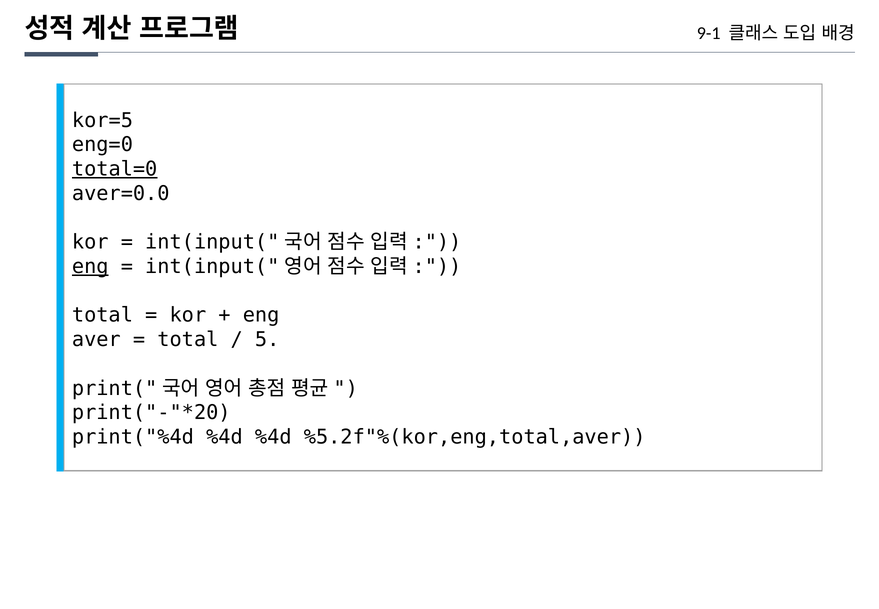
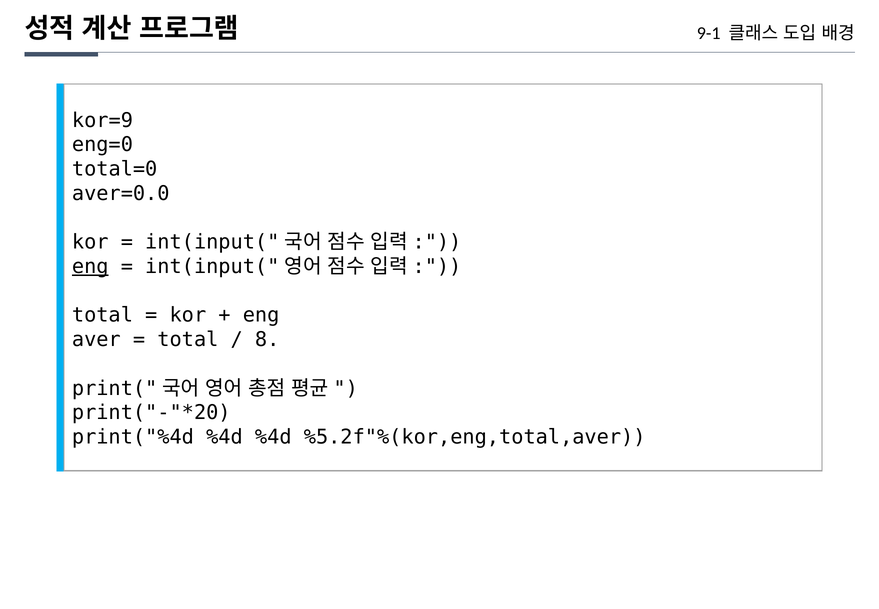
kor=5: kor=5 -> kor=9
total=0 underline: present -> none
5: 5 -> 8
